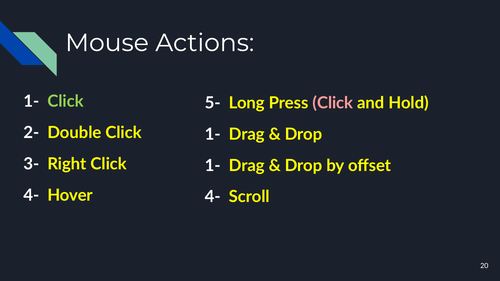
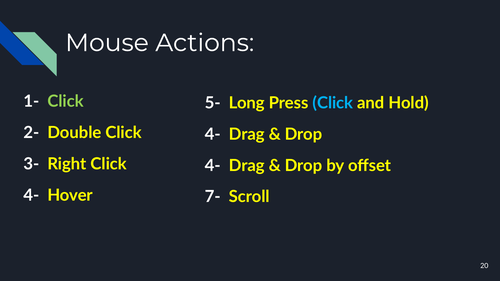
Click at (333, 103) colour: pink -> light blue
1- at (213, 134): 1- -> 4-
1- at (213, 166): 1- -> 4-
4- at (213, 197): 4- -> 7-
